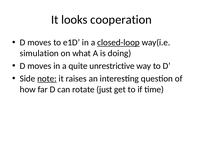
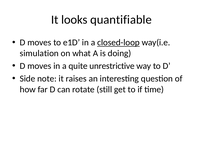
cooperation: cooperation -> quantifiable
note underline: present -> none
just: just -> still
